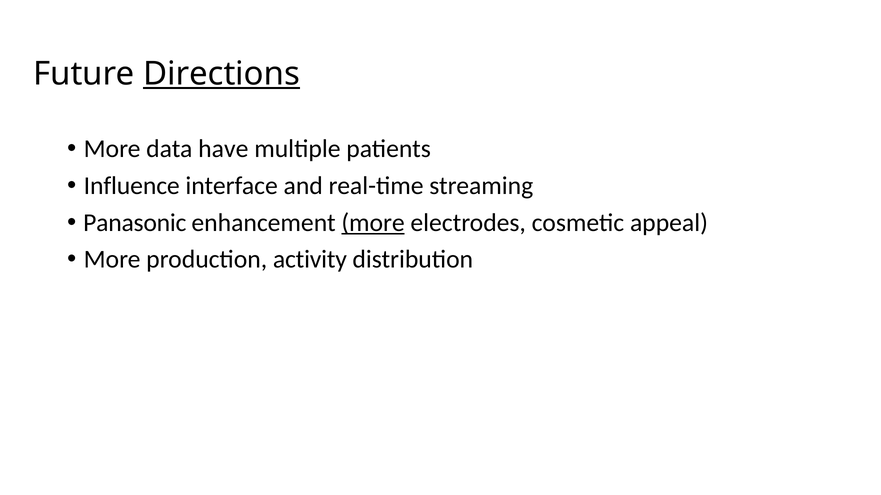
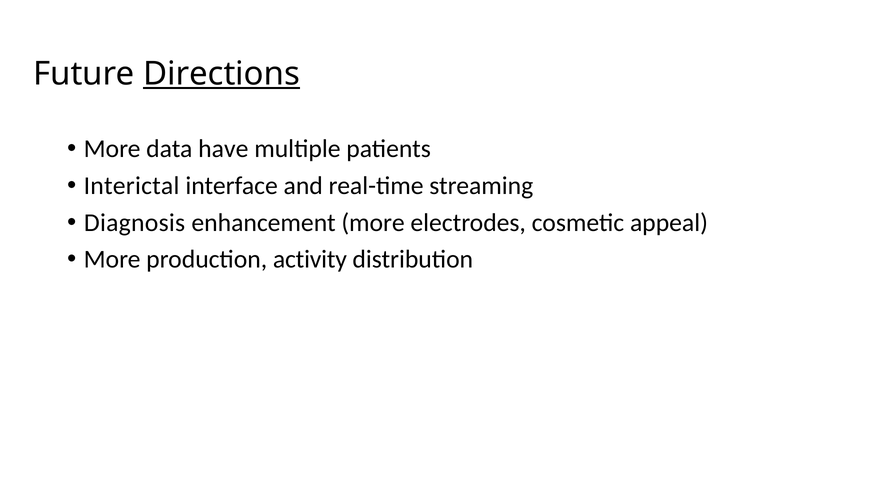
Influence: Influence -> Interictal
Panasonic: Panasonic -> Diagnosis
more at (373, 223) underline: present -> none
